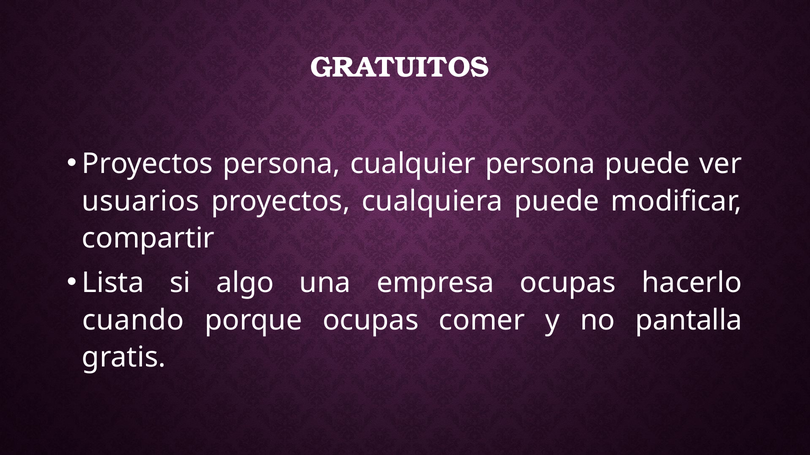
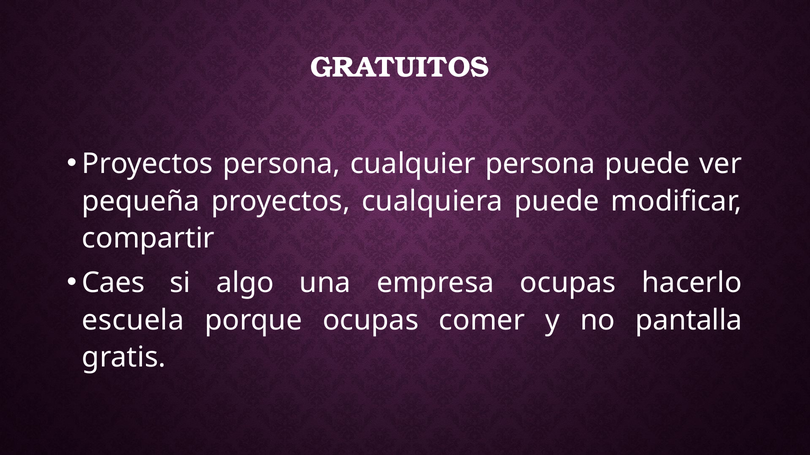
usuarios: usuarios -> pequeña
Lista: Lista -> Caes
cuando: cuando -> escuela
